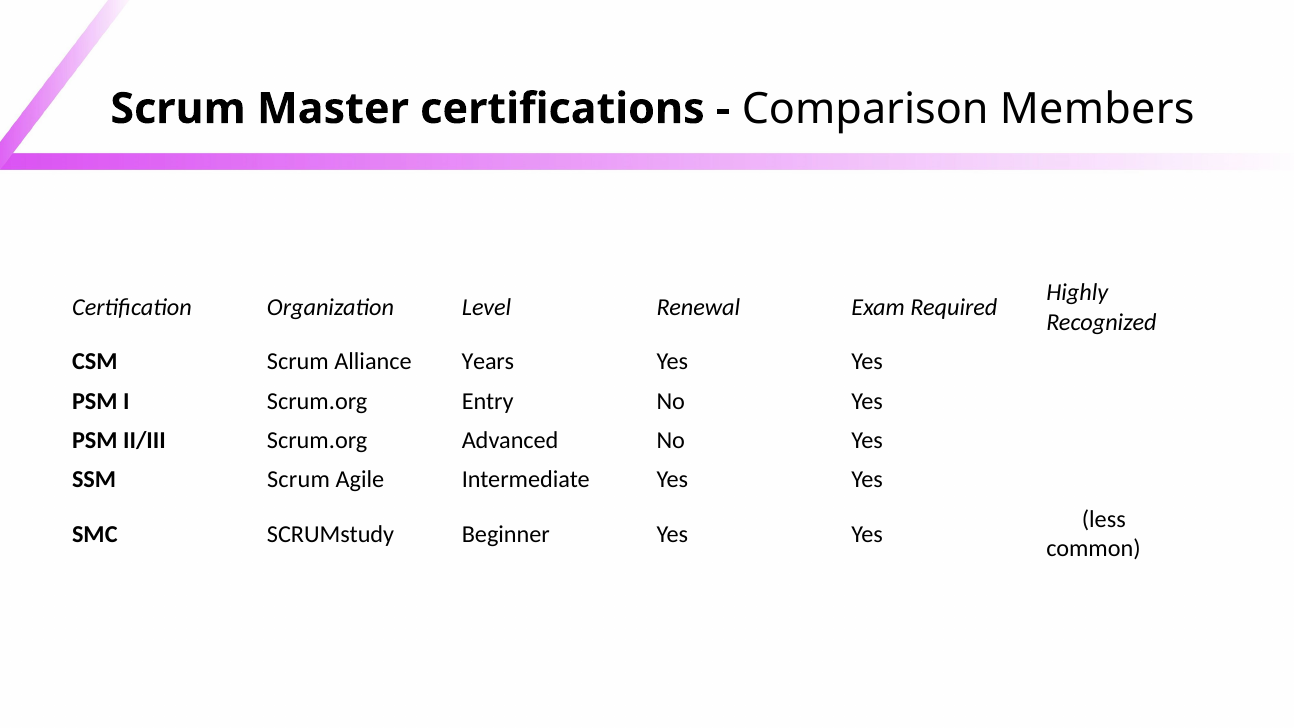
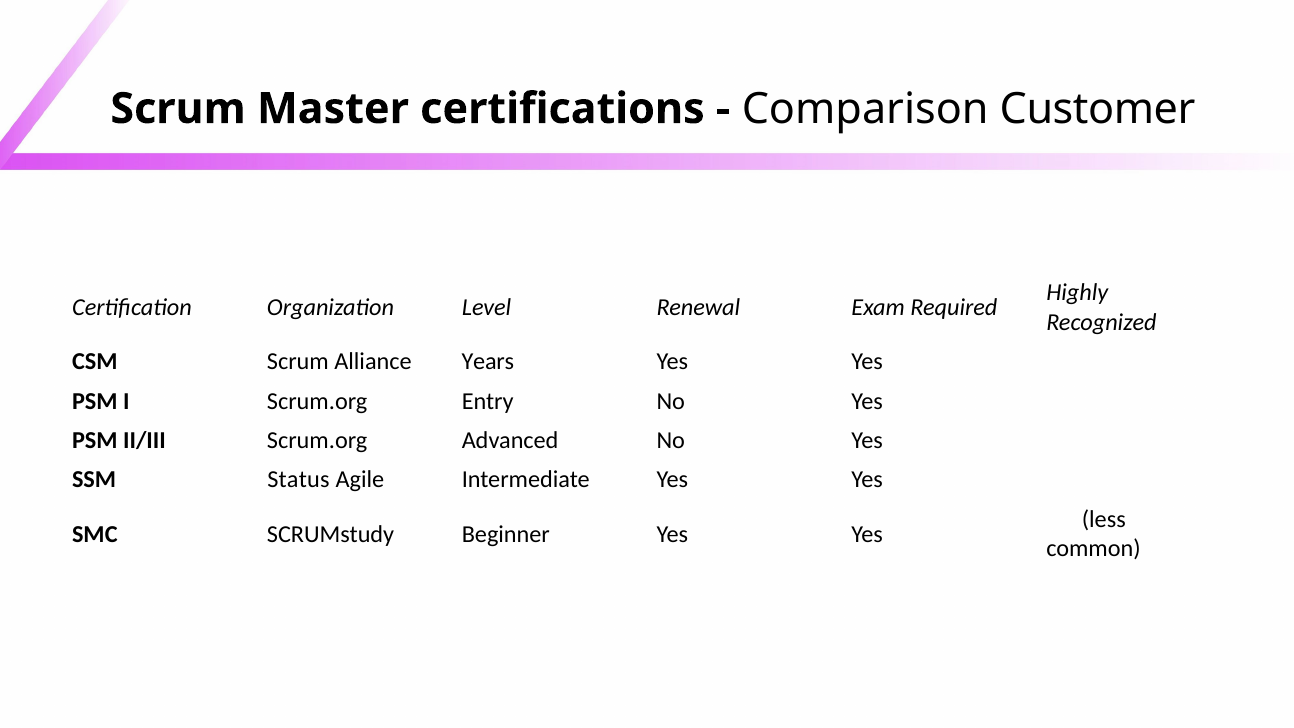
Members: Members -> Customer
SSM Scrum: Scrum -> Status
